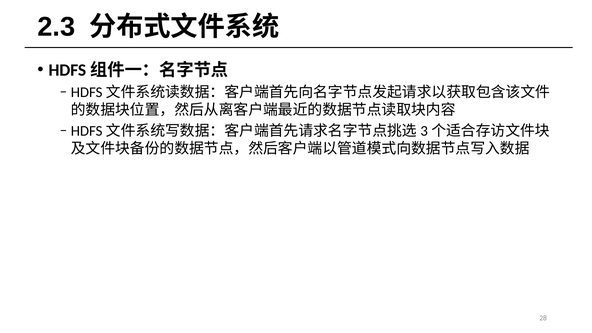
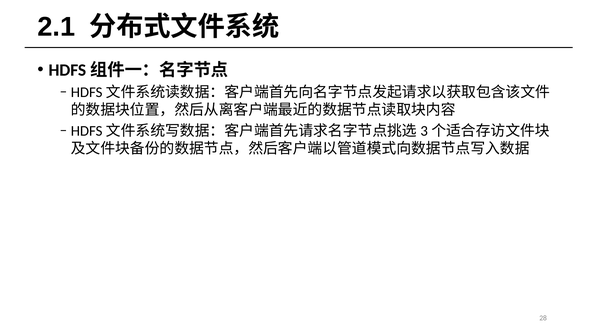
2.3: 2.3 -> 2.1
